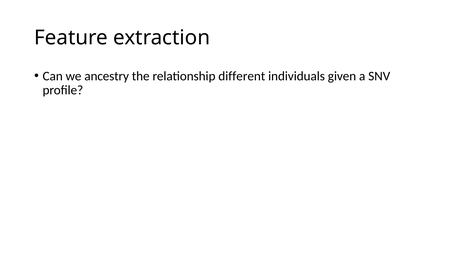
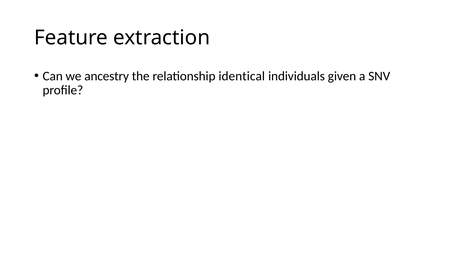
different: different -> identical
